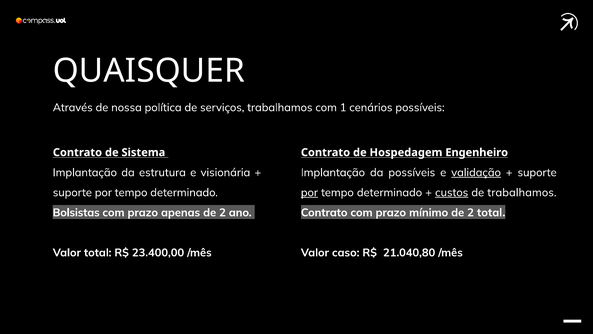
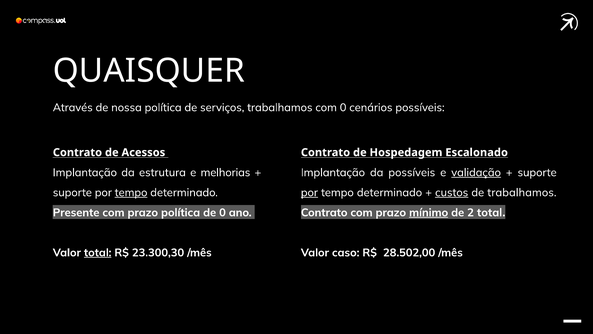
com 1: 1 -> 0
Sistema: Sistema -> Acessos
Engenheiro: Engenheiro -> Escalonado
visionária: visionária -> melhorias
tempo at (131, 192) underline: none -> present
Bolsistas: Bolsistas -> Presente
prazo apenas: apenas -> política
2 at (222, 212): 2 -> 0
mínimo underline: none -> present
total at (98, 252) underline: none -> present
23.400,00: 23.400,00 -> 23.300,30
21.040,80: 21.040,80 -> 28.502,00
